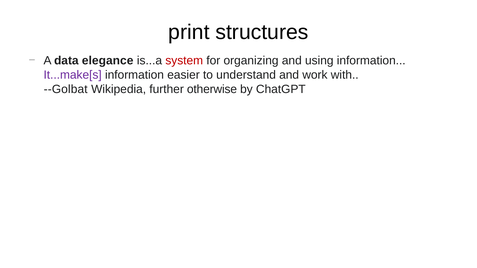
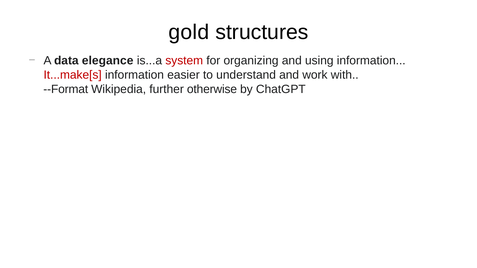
print: print -> gold
It...make[s colour: purple -> red
--Golbat: --Golbat -> --Format
